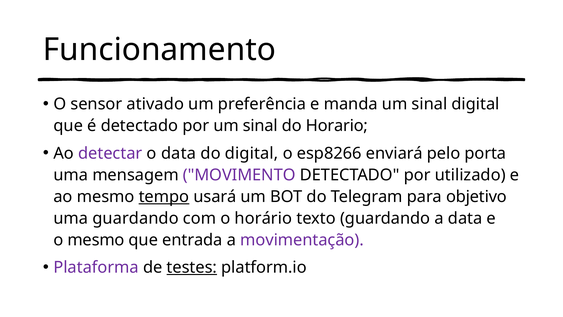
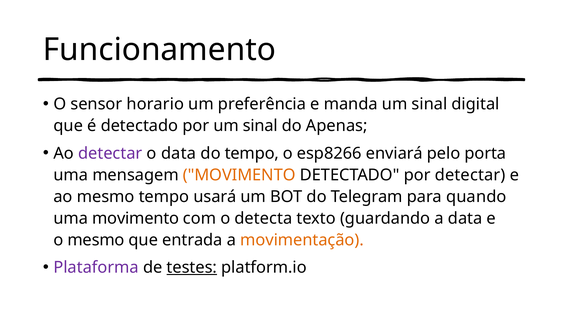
ativado: ativado -> horario
Horario: Horario -> Apenas
do digital: digital -> tempo
MOVIMENTO at (239, 175) colour: purple -> orange
por utilizado: utilizado -> detectar
tempo at (164, 197) underline: present -> none
objetivo: objetivo -> quando
uma guardando: guardando -> movimento
horário: horário -> detecta
movimentação colour: purple -> orange
